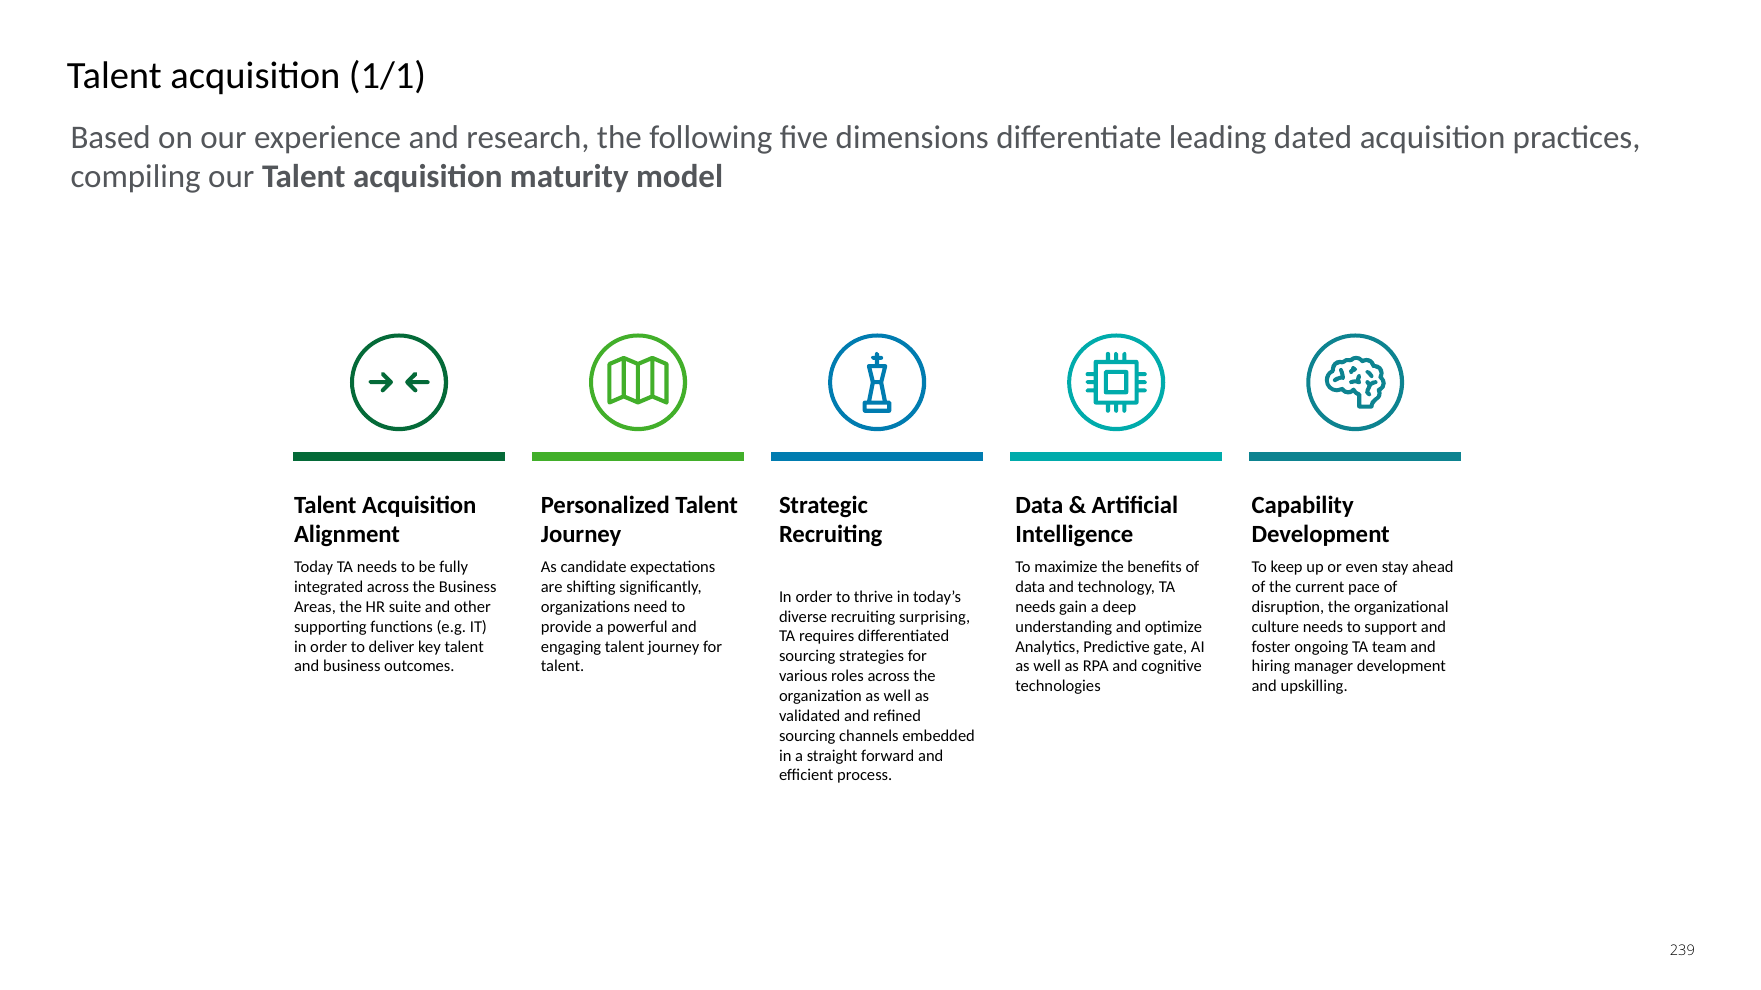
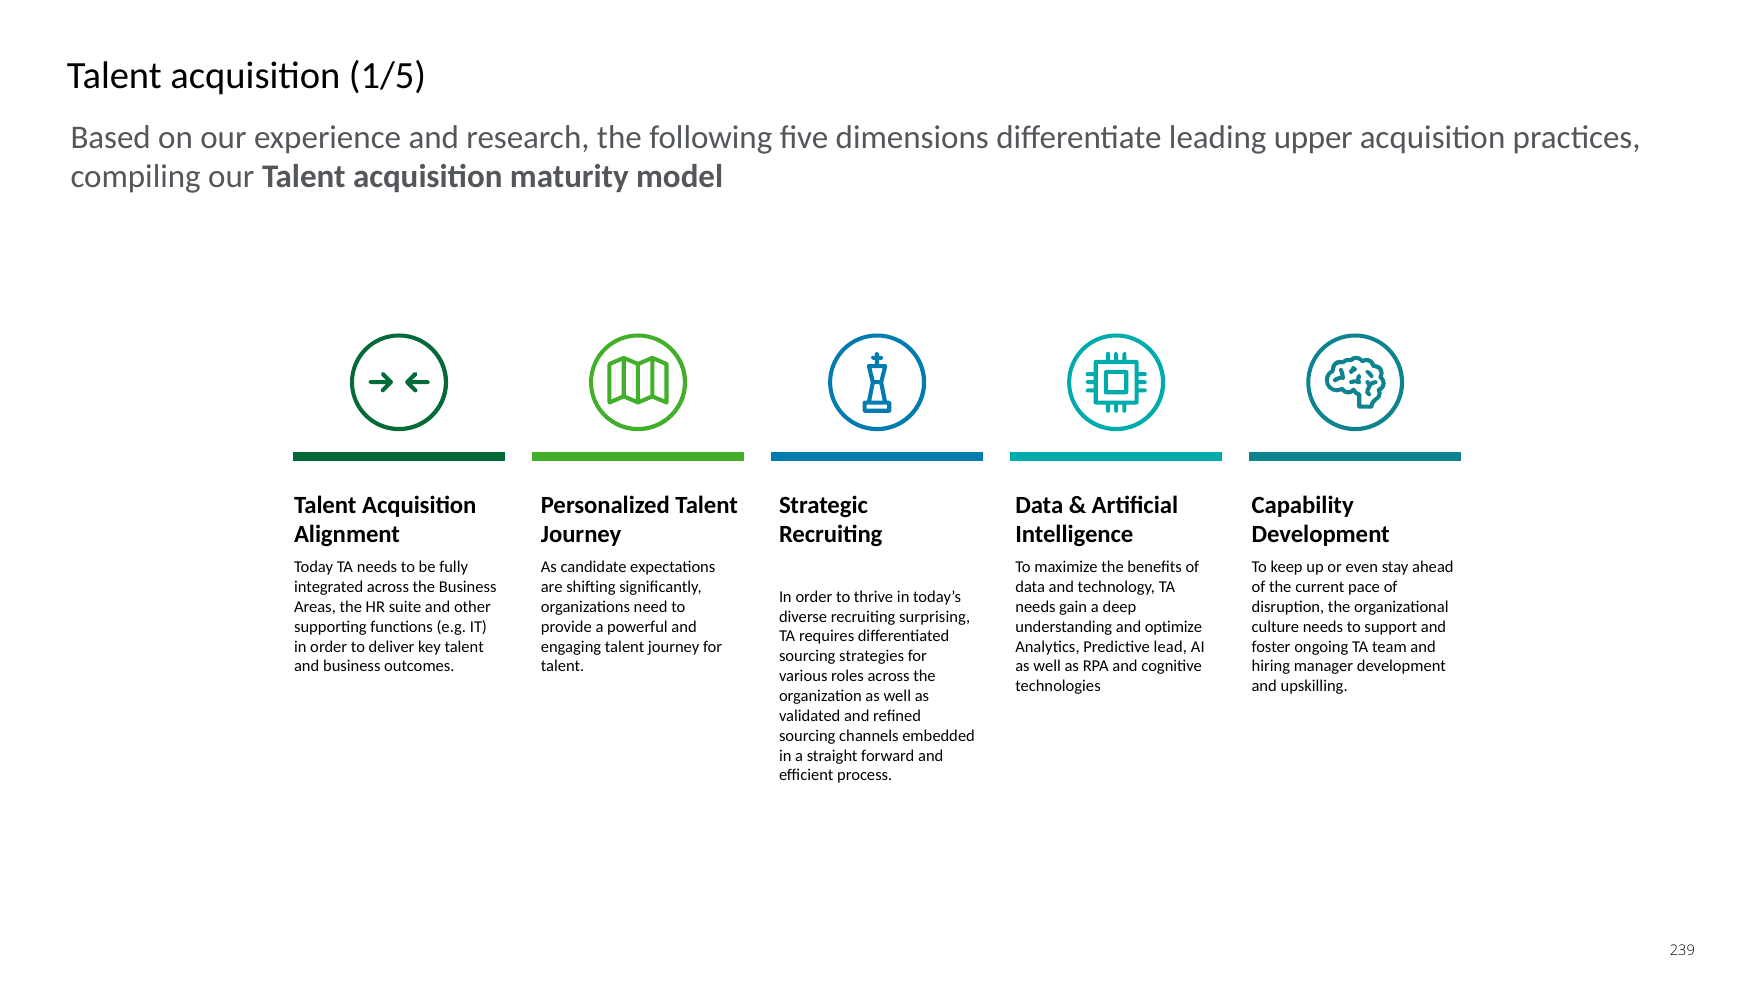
1/1: 1/1 -> 1/5
dated: dated -> upper
gate: gate -> lead
